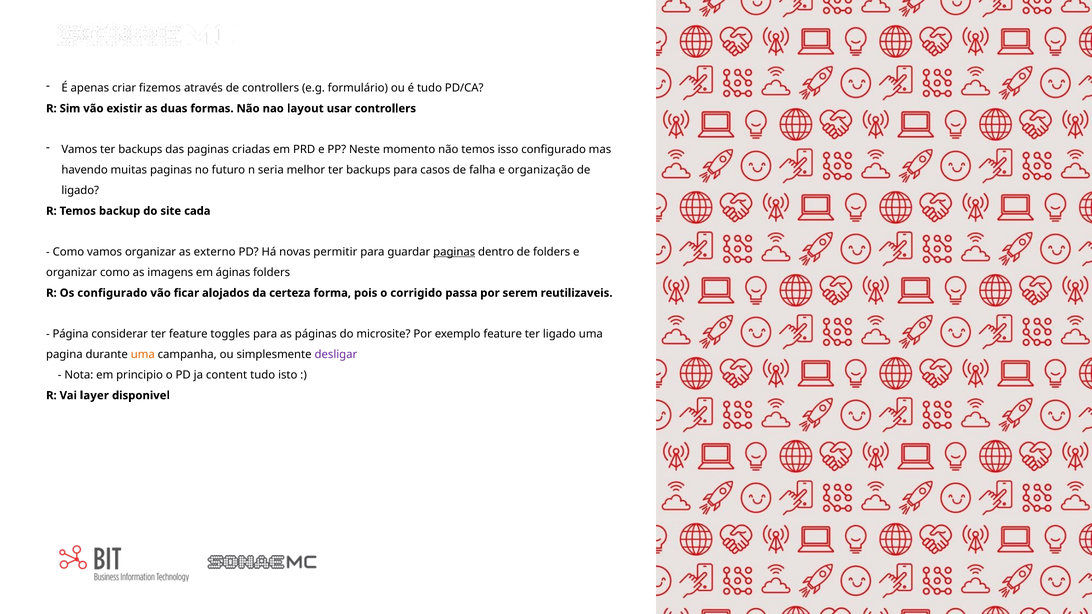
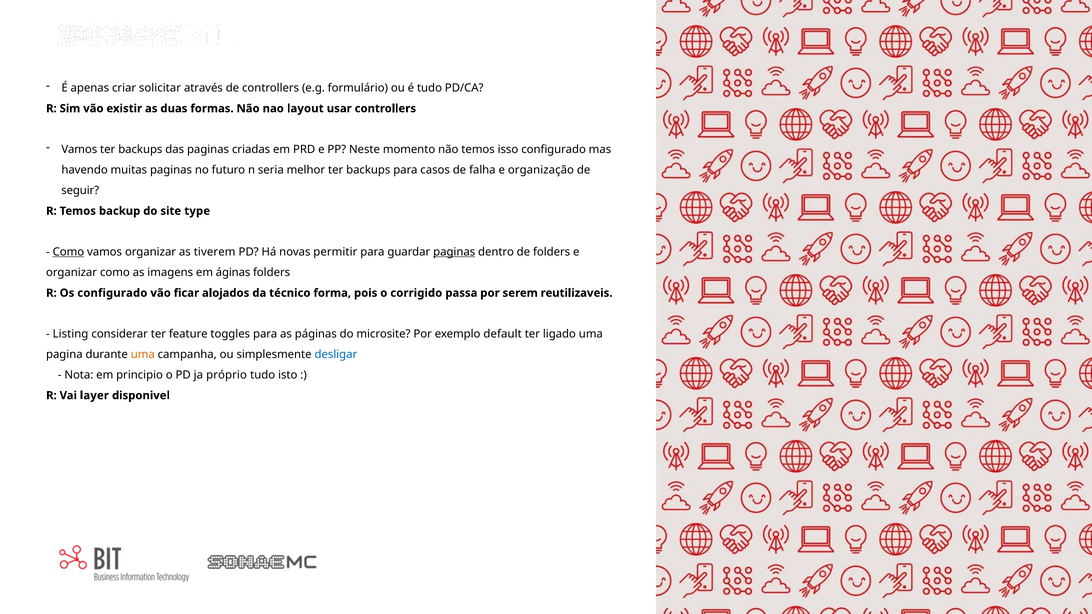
fizemos: fizemos -> solicitar
ligado at (80, 191): ligado -> seguir
cada: cada -> type
Como at (68, 252) underline: none -> present
externo: externo -> tiverem
certeza: certeza -> técnico
Página: Página -> Listing
exemplo feature: feature -> default
desligar colour: purple -> blue
content: content -> próprio
